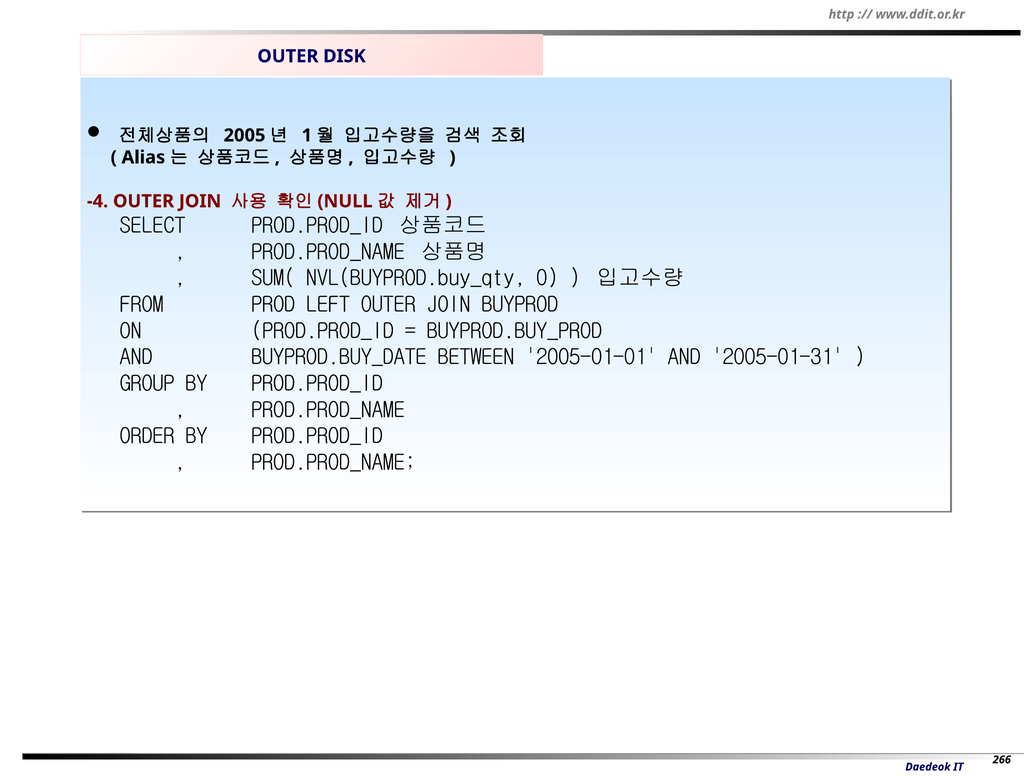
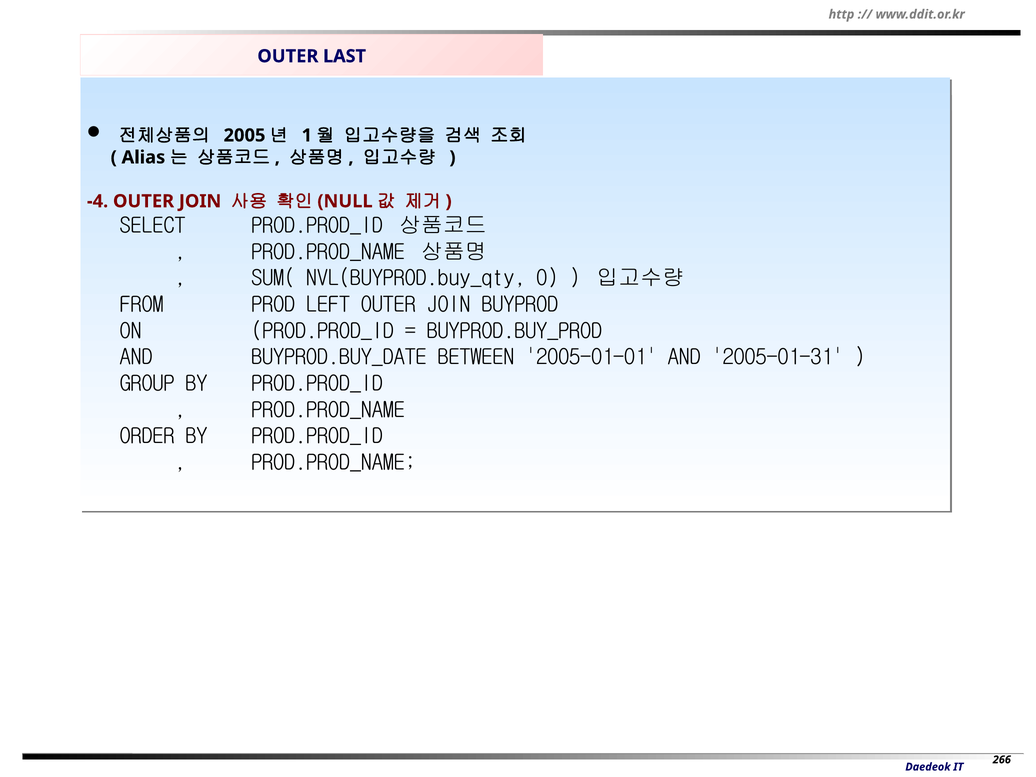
DISK: DISK -> LAST
